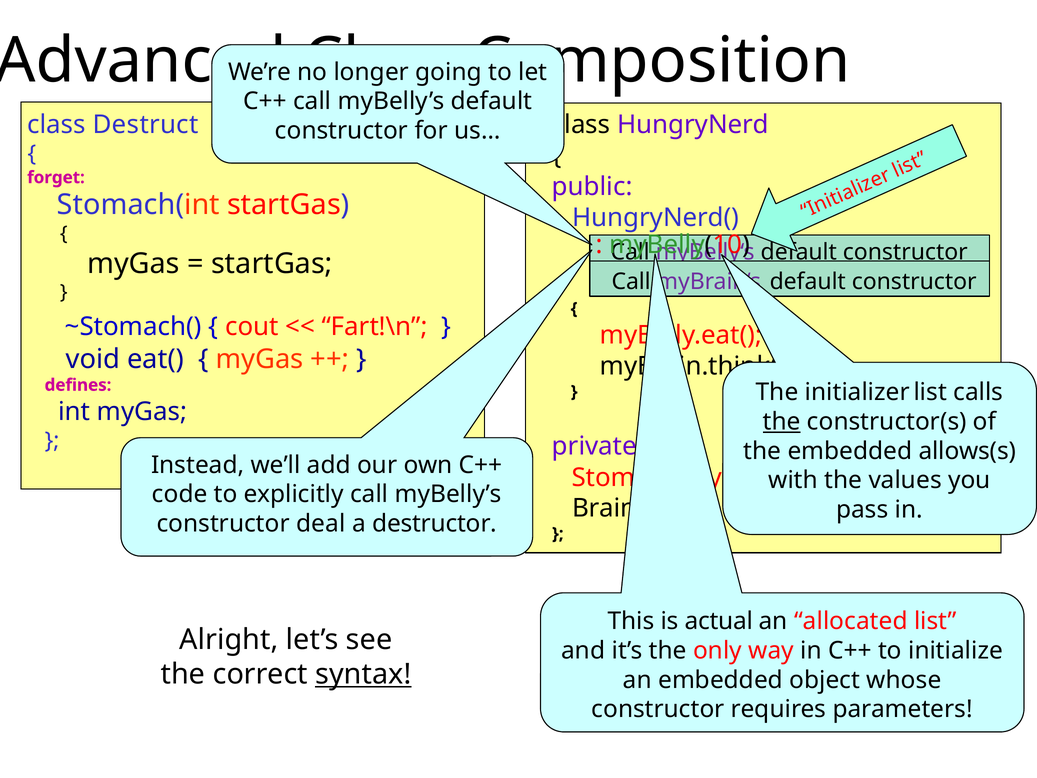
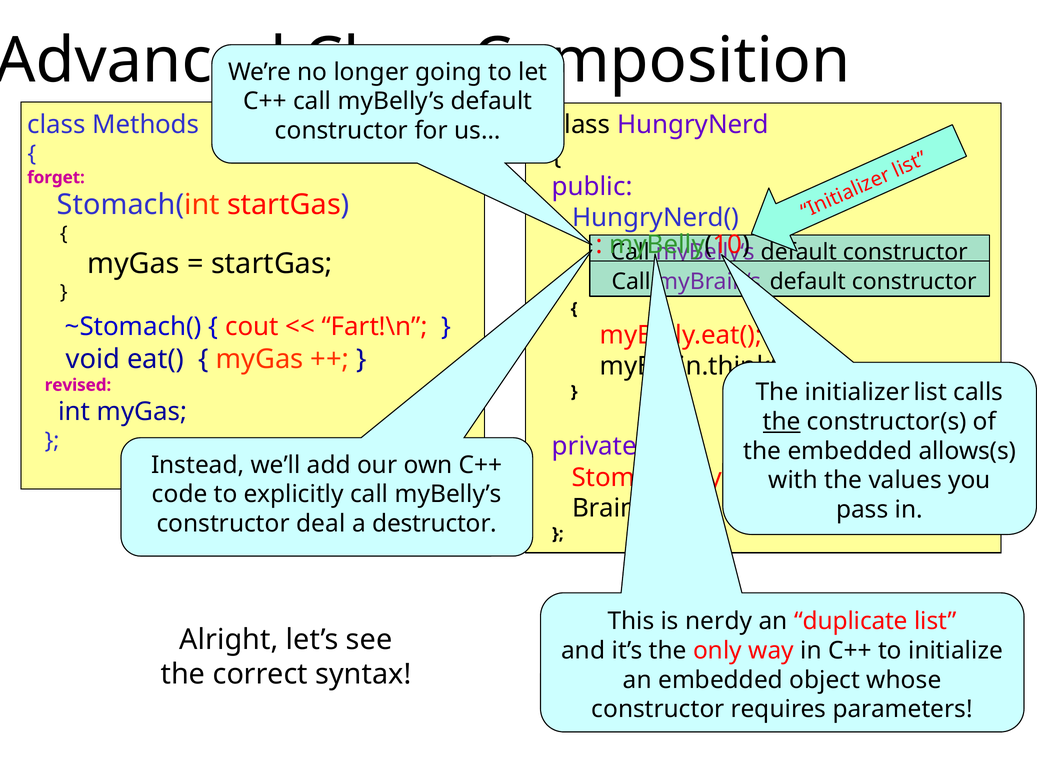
Destruct: Destruct -> Methods
defines: defines -> revised
actual: actual -> nerdy
allocated: allocated -> duplicate
syntax underline: present -> none
